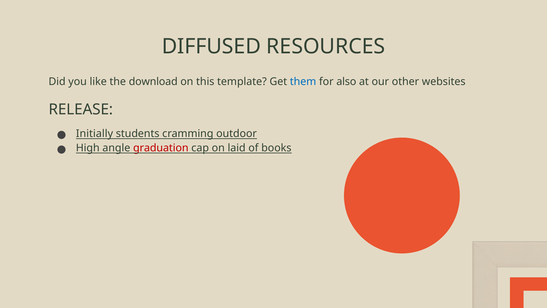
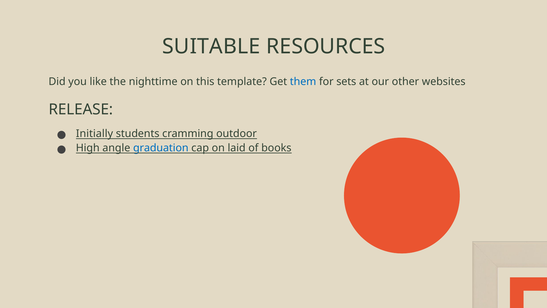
DIFFUSED: DIFFUSED -> SUITABLE
download: download -> nighttime
also: also -> sets
graduation colour: red -> blue
